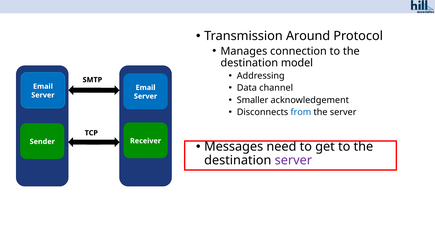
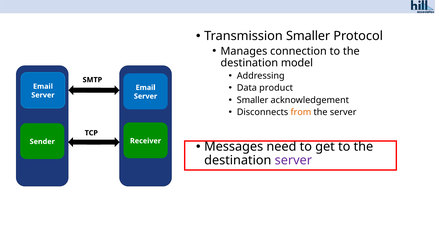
Transmission Around: Around -> Smaller
channel: channel -> product
from colour: blue -> orange
